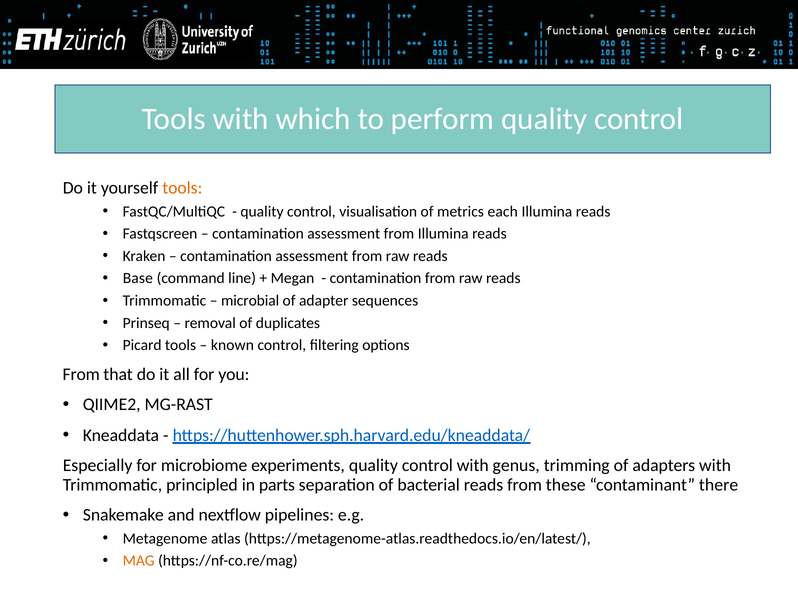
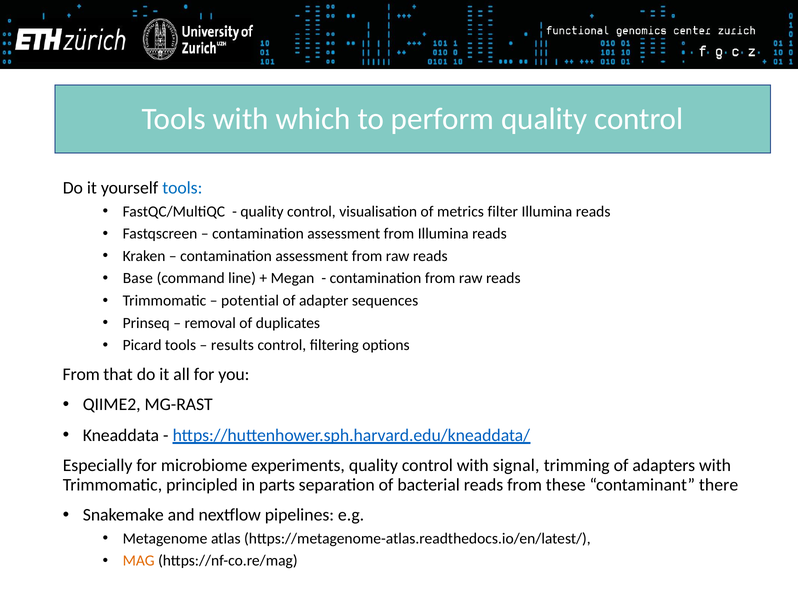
tools at (182, 188) colour: orange -> blue
each: each -> filter
microbial: microbial -> potential
known: known -> results
genus: genus -> signal
